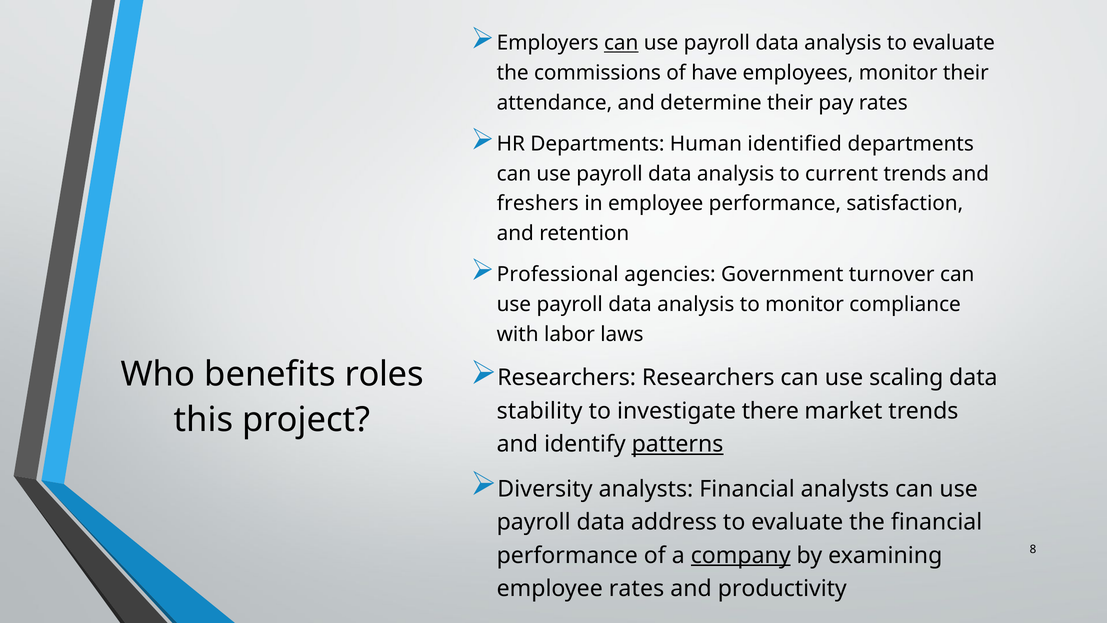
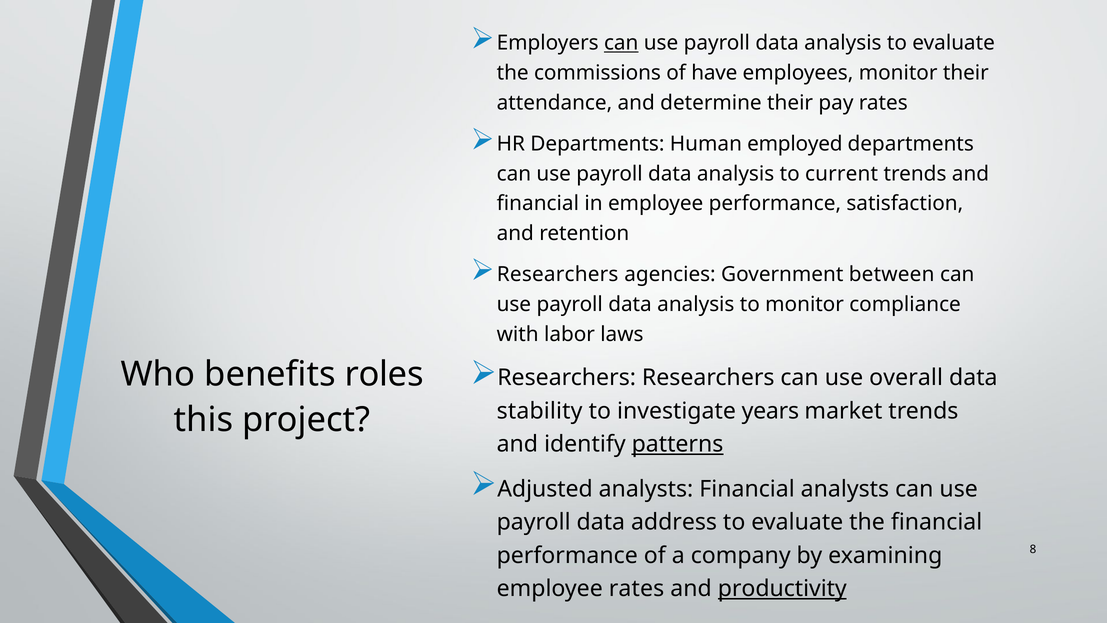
identified: identified -> employed
freshers at (538, 203): freshers -> financial
Professional at (558, 274): Professional -> Researchers
turnover: turnover -> between
scaling: scaling -> overall
there: there -> years
Diversity: Diversity -> Adjusted
company underline: present -> none
productivity underline: none -> present
